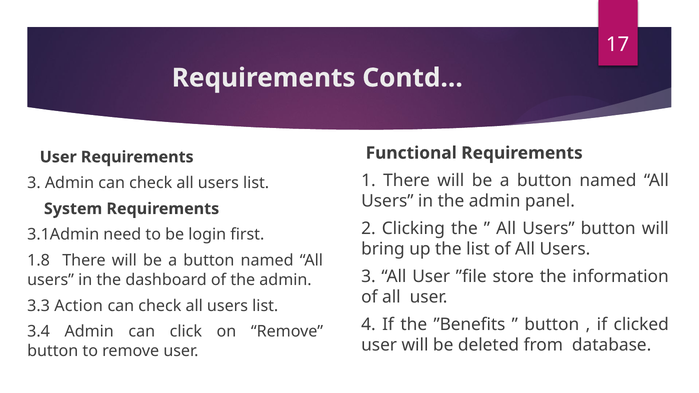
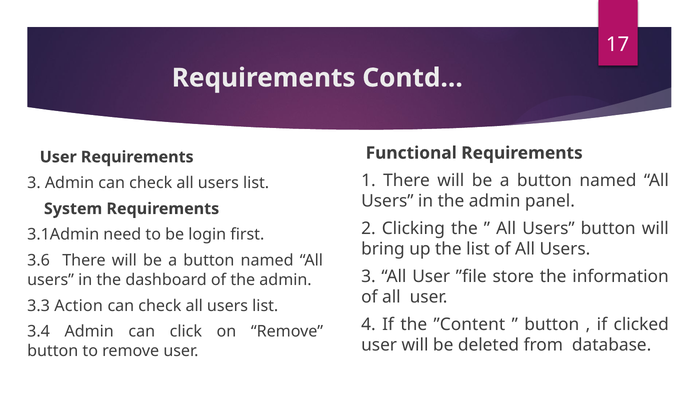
1.8: 1.8 -> 3.6
”Benefits: ”Benefits -> ”Content
